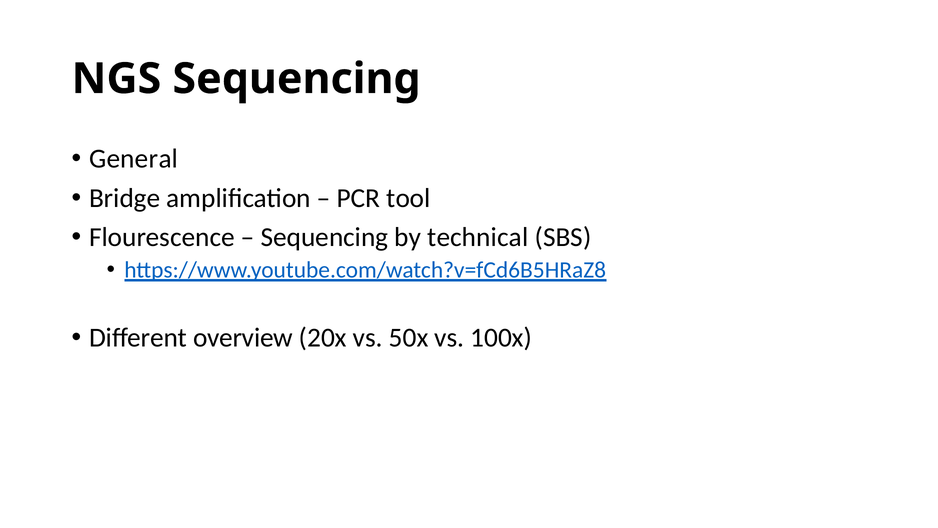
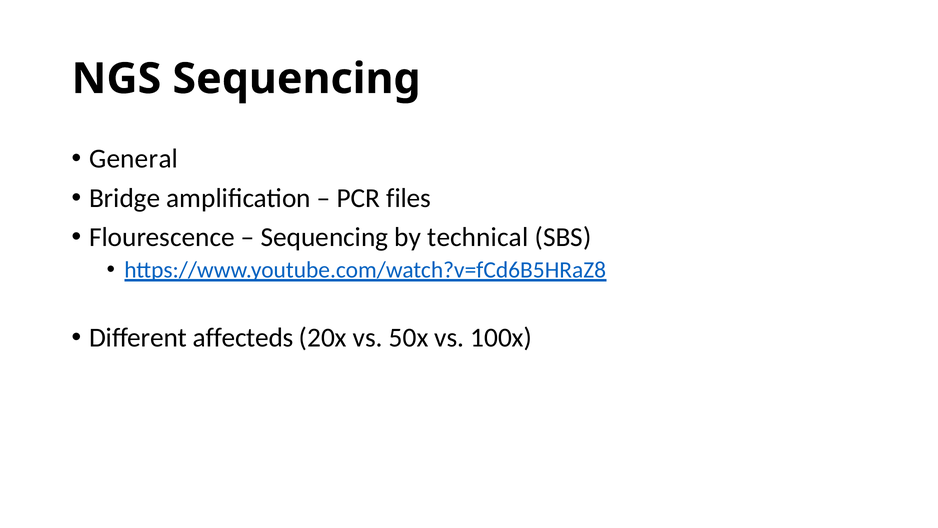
tool: tool -> files
overview: overview -> affecteds
